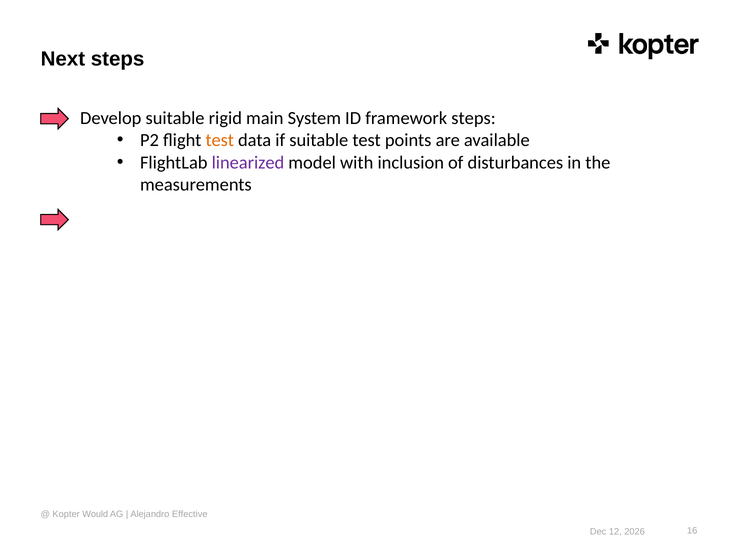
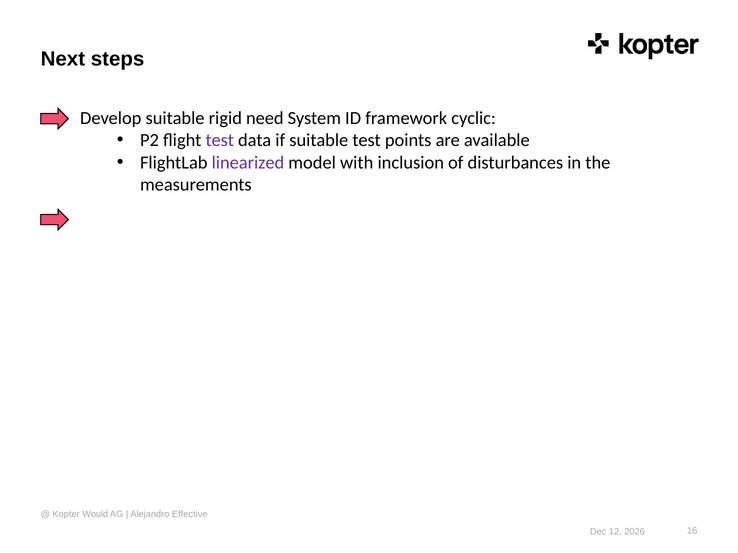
main: main -> need
framework steps: steps -> cyclic
test at (220, 141) colour: orange -> purple
